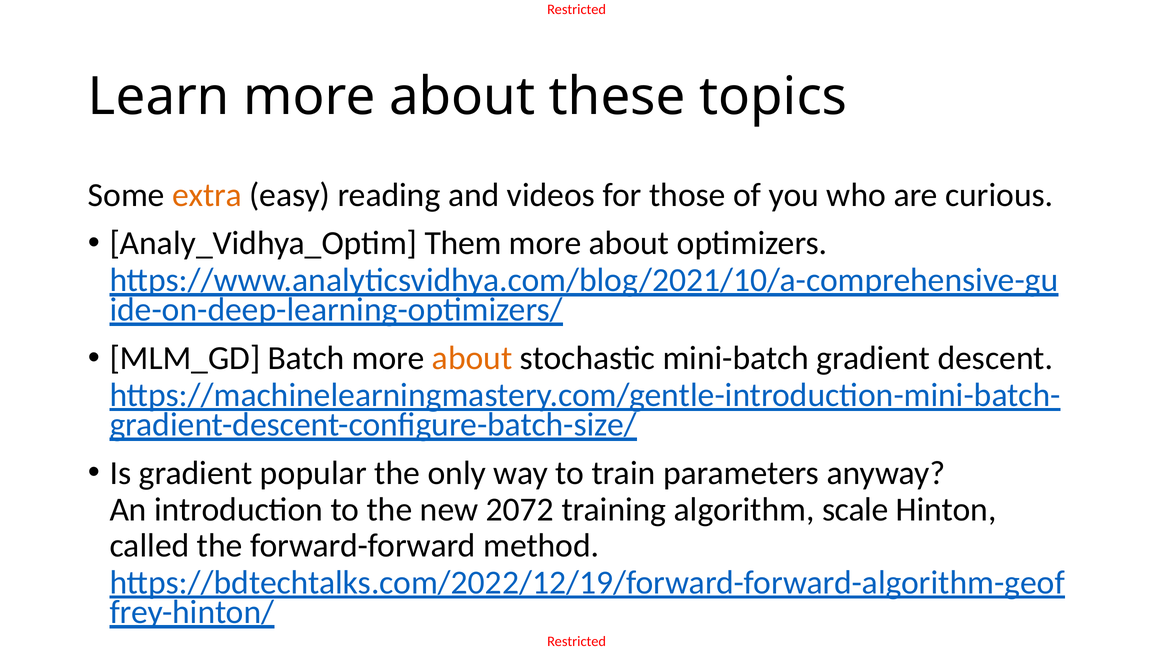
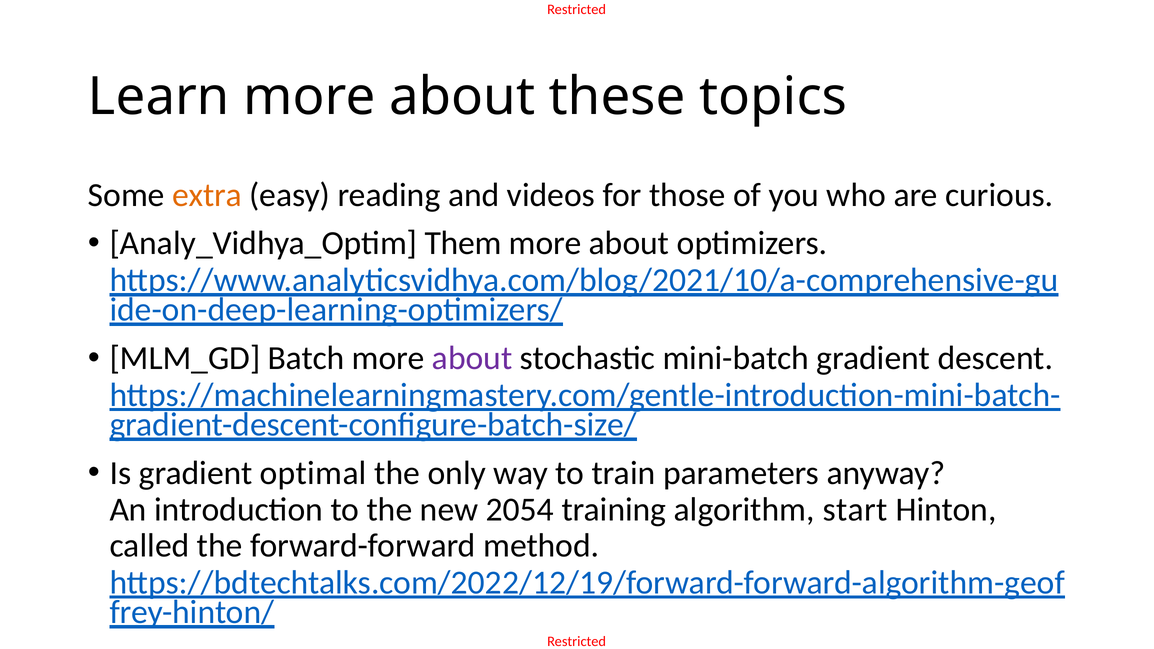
about at (472, 358) colour: orange -> purple
popular: popular -> optimal
2072: 2072 -> 2054
scale: scale -> start
